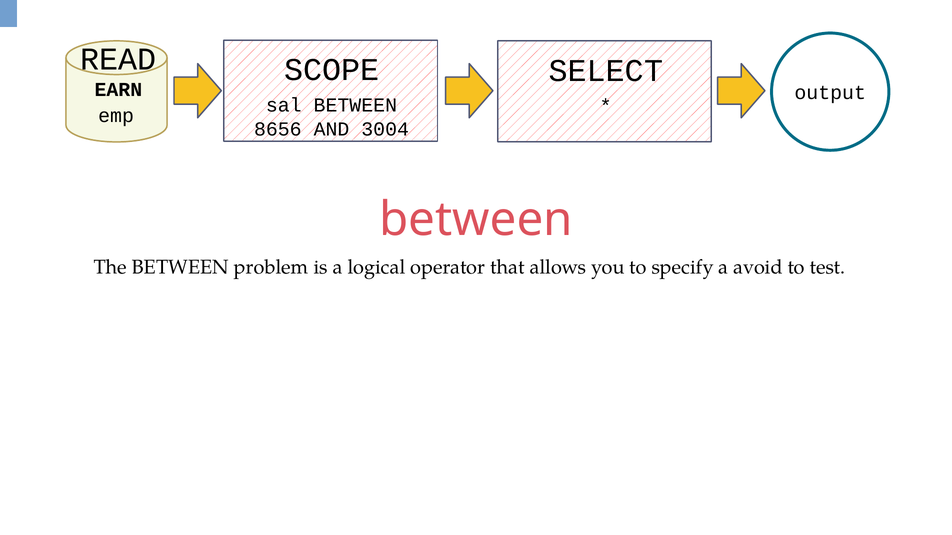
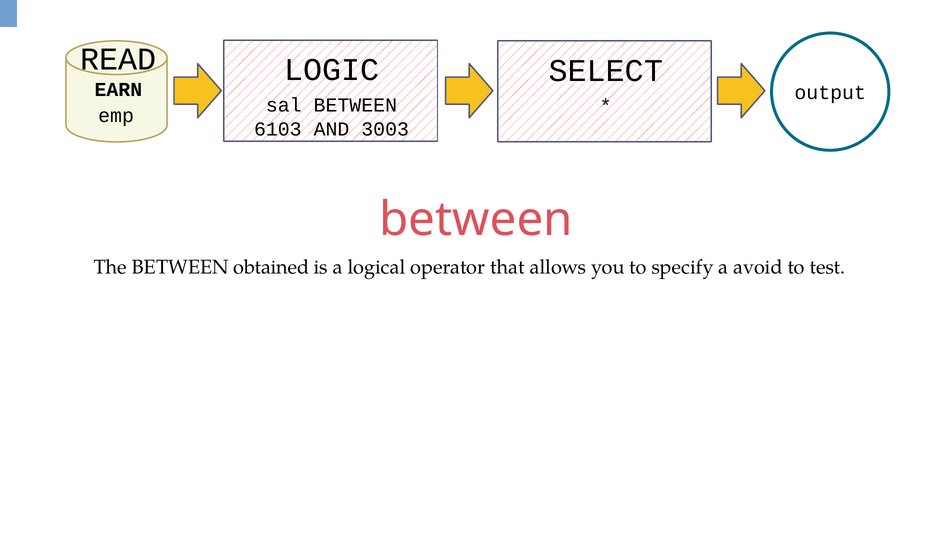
SCOPE: SCOPE -> LOGIC
8656: 8656 -> 6103
3004: 3004 -> 3003
problem: problem -> obtained
